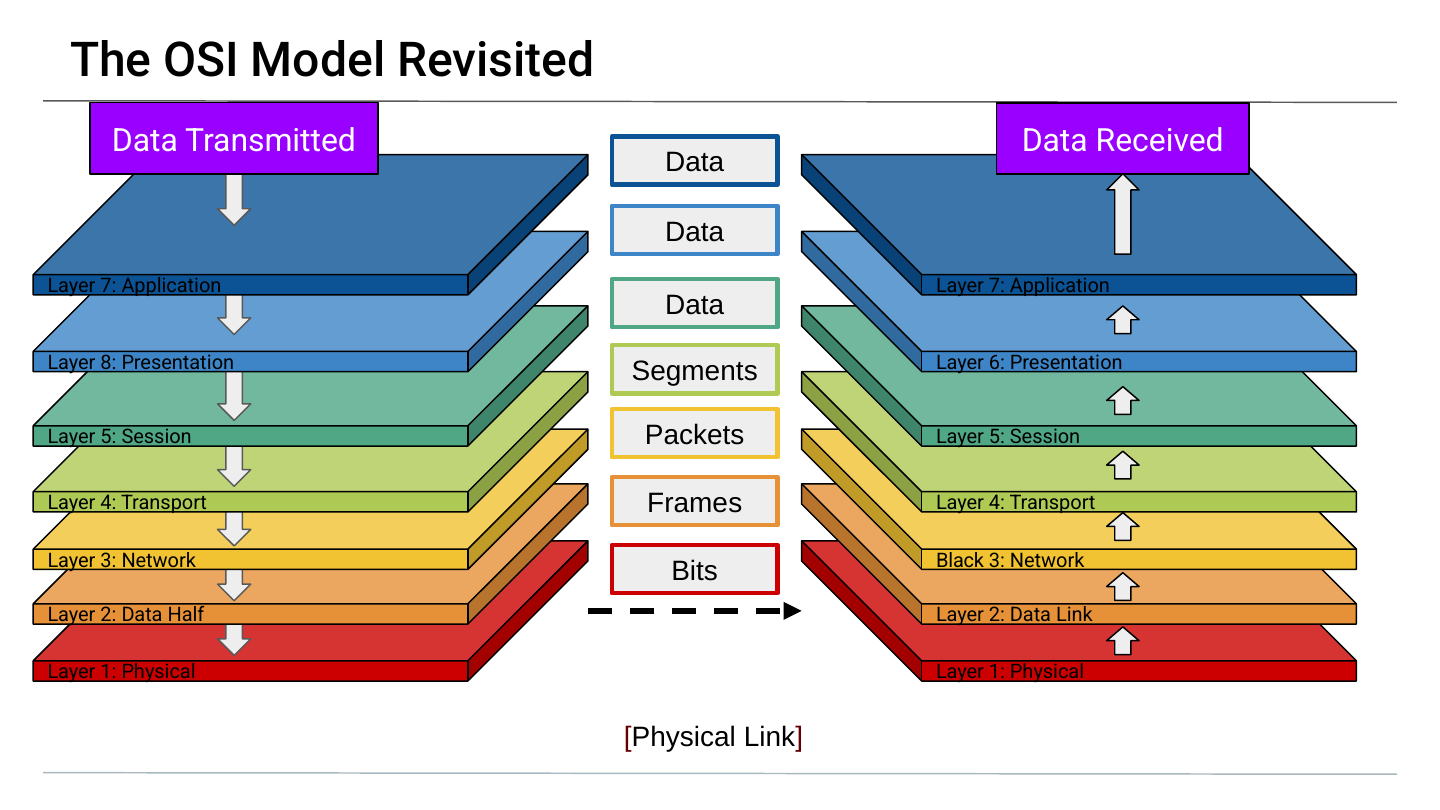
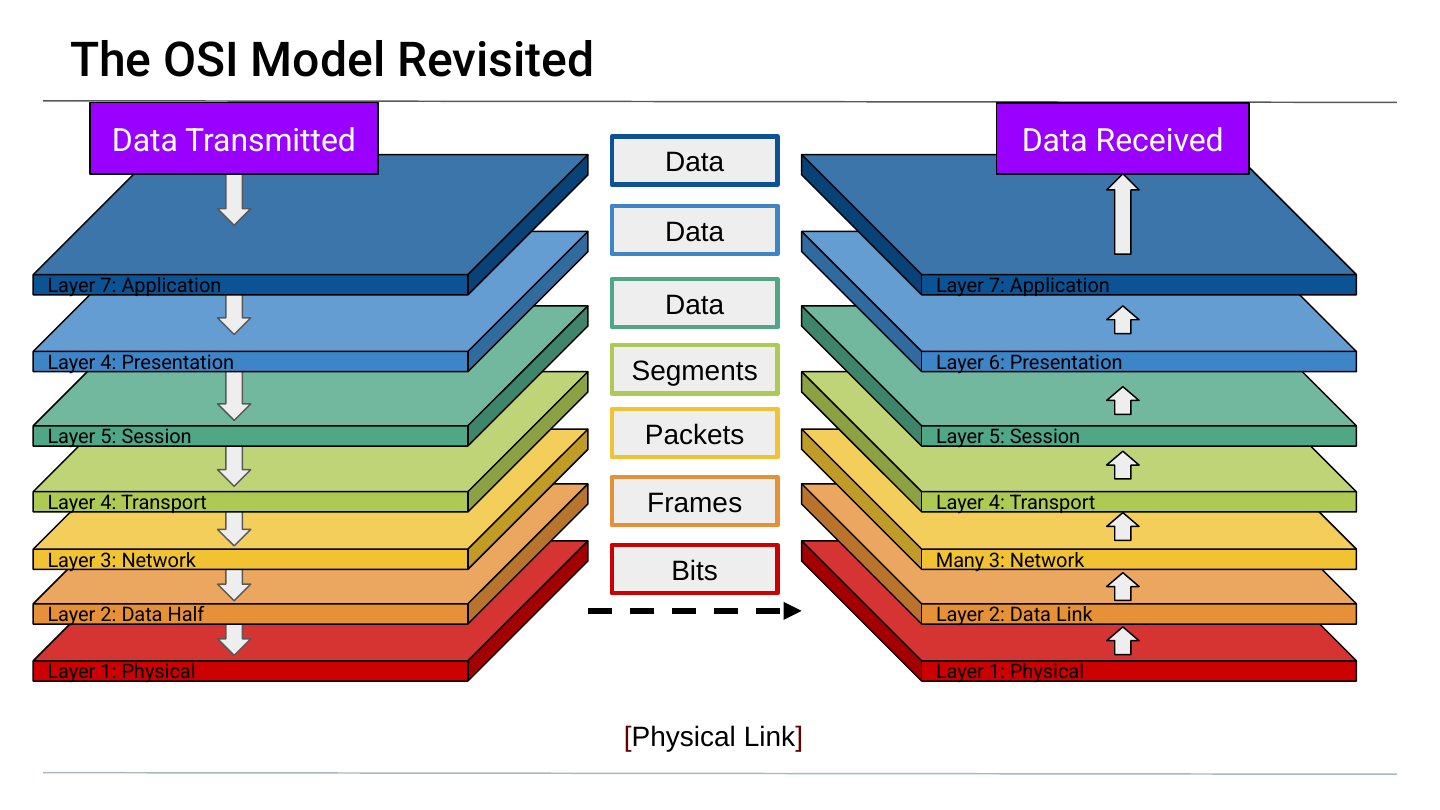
8 at (108, 363): 8 -> 4
Black: Black -> Many
